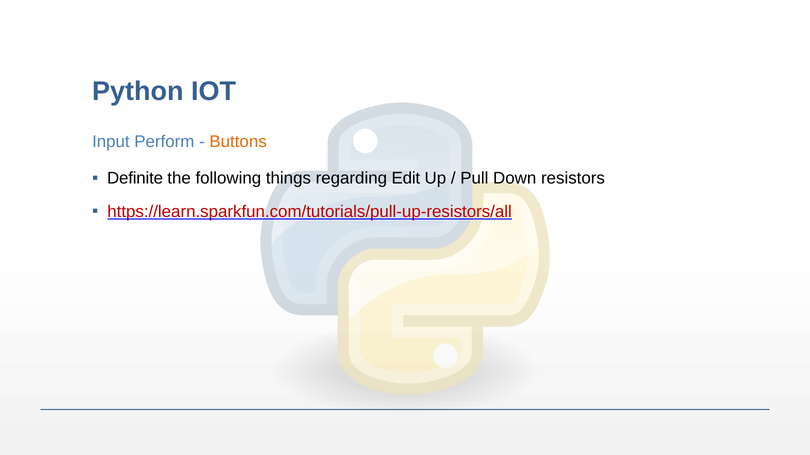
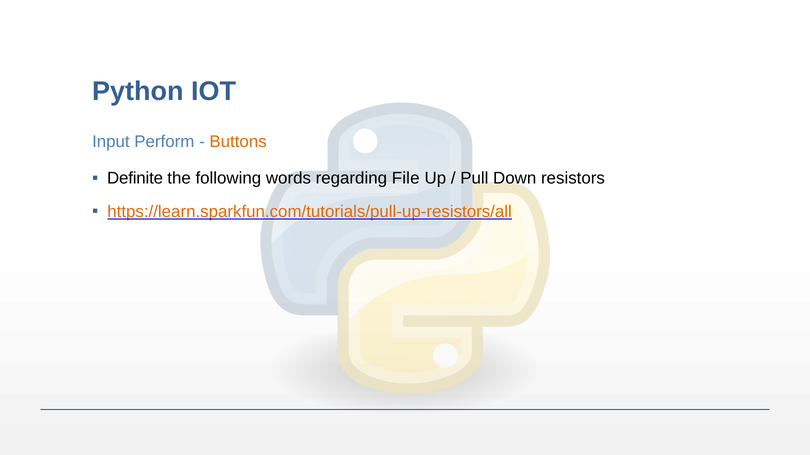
things: things -> words
Edit: Edit -> File
https://learn.sparkfun.com/tutorials/pull-up-resistors/all colour: red -> orange
